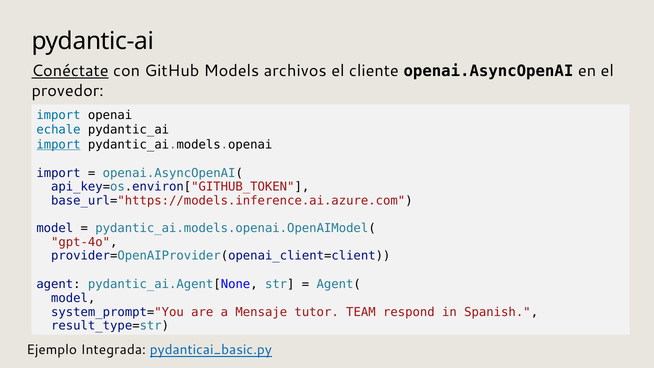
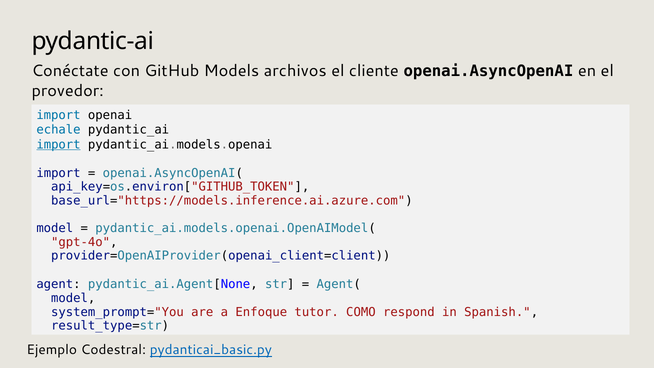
Conéctate underline: present -> none
Mensaje: Mensaje -> Enfoque
TEAM: TEAM -> COMO
Integrada: Integrada -> Codestral
